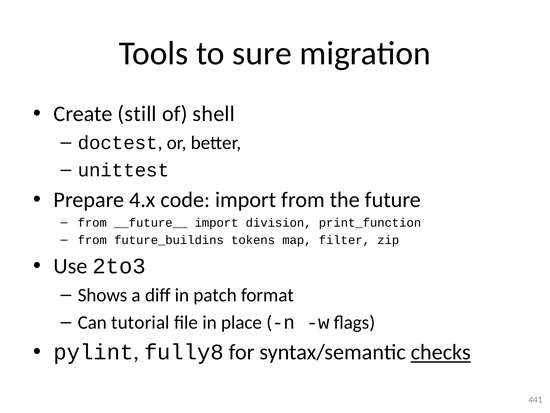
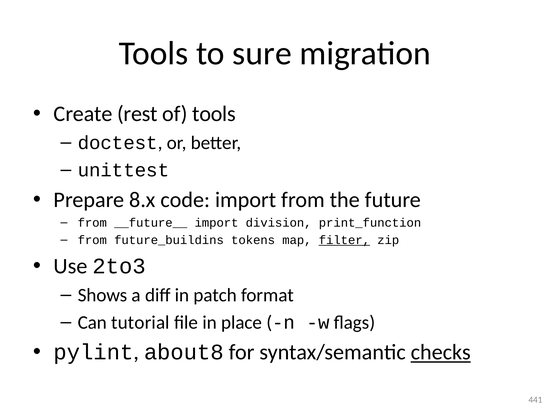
still: still -> rest
of shell: shell -> tools
4.x: 4.x -> 8.x
filter underline: none -> present
fully8: fully8 -> about8
